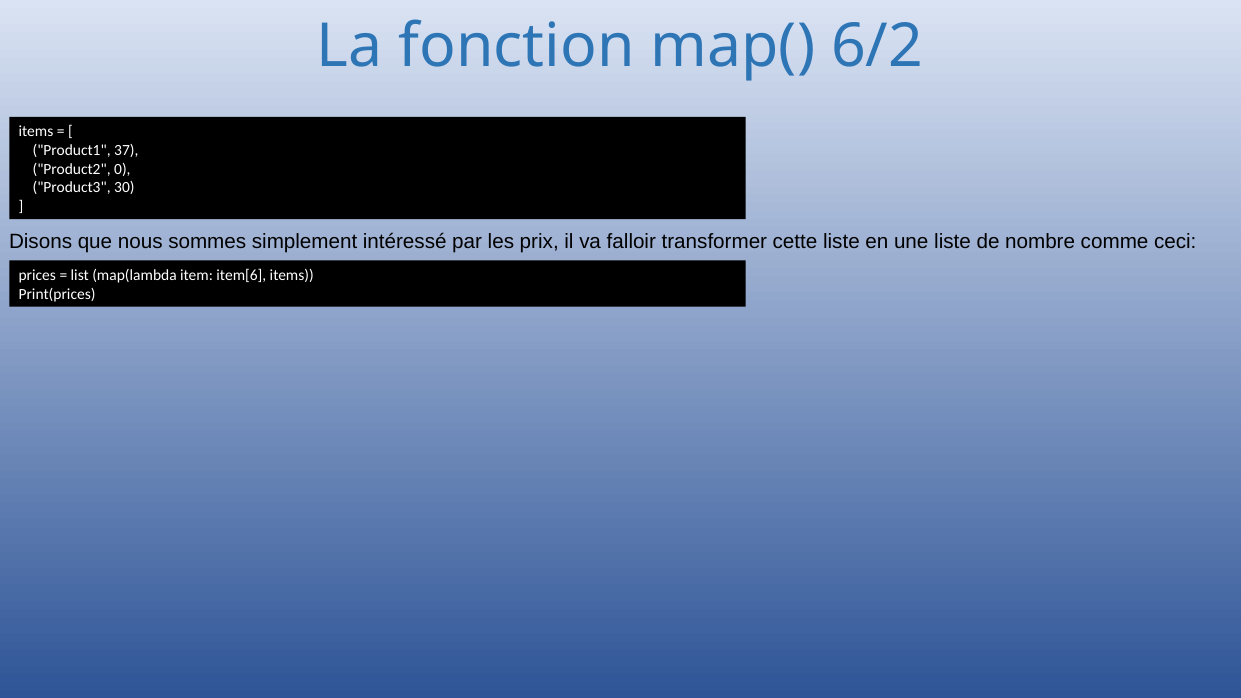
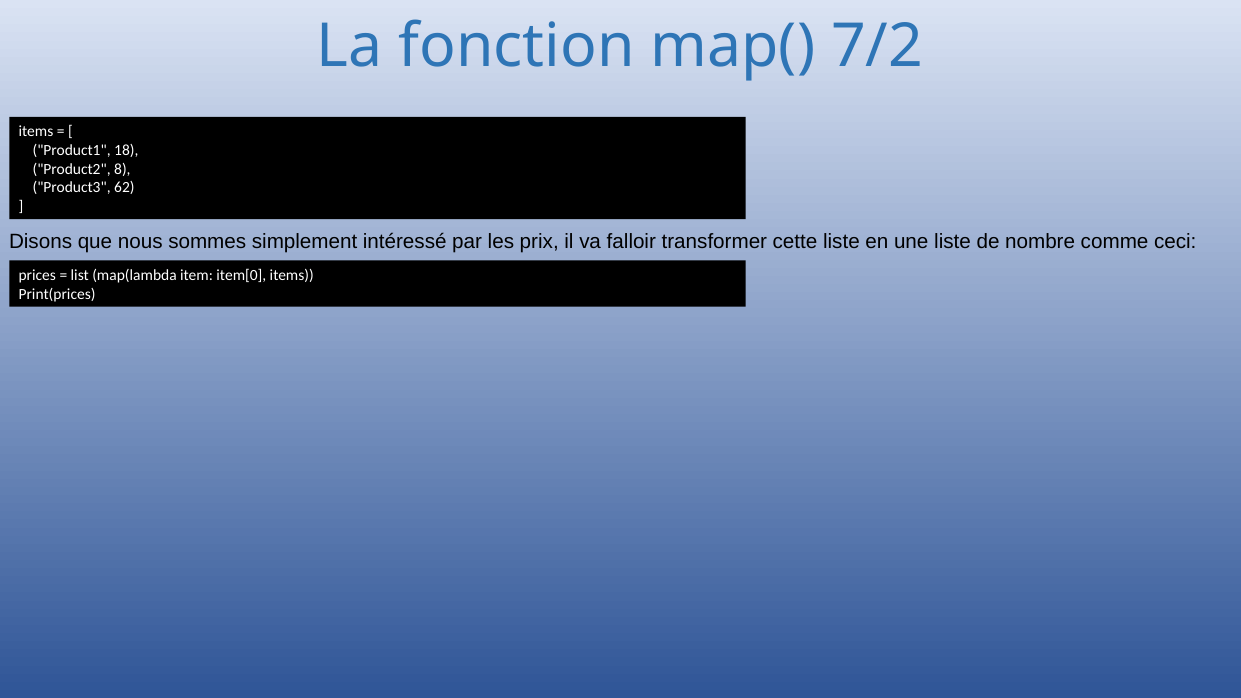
6/2: 6/2 -> 7/2
37: 37 -> 18
0: 0 -> 8
30: 30 -> 62
item[6: item[6 -> item[0
